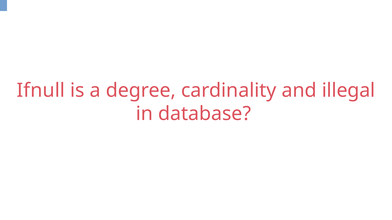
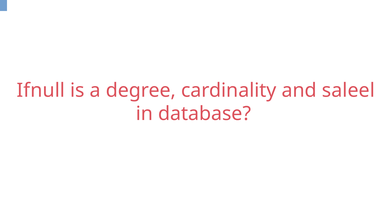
illegal: illegal -> saleel
